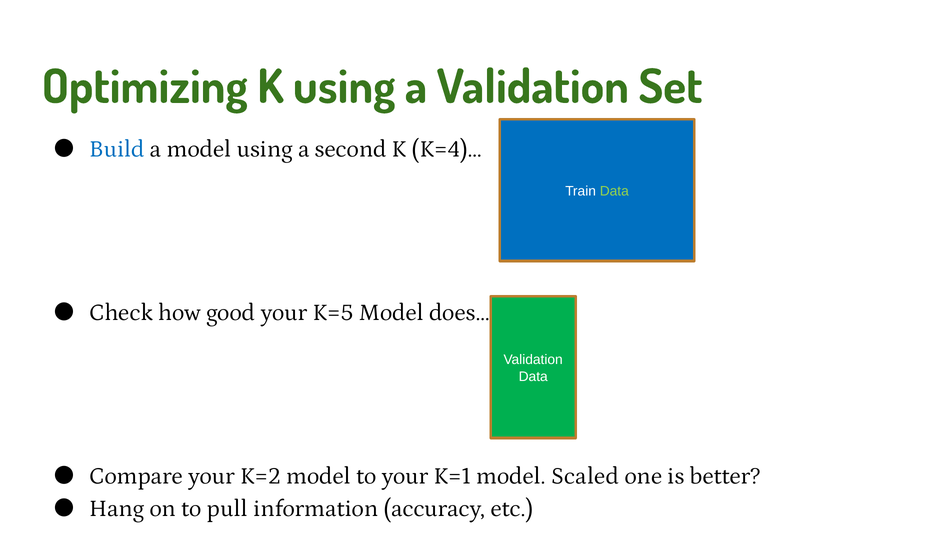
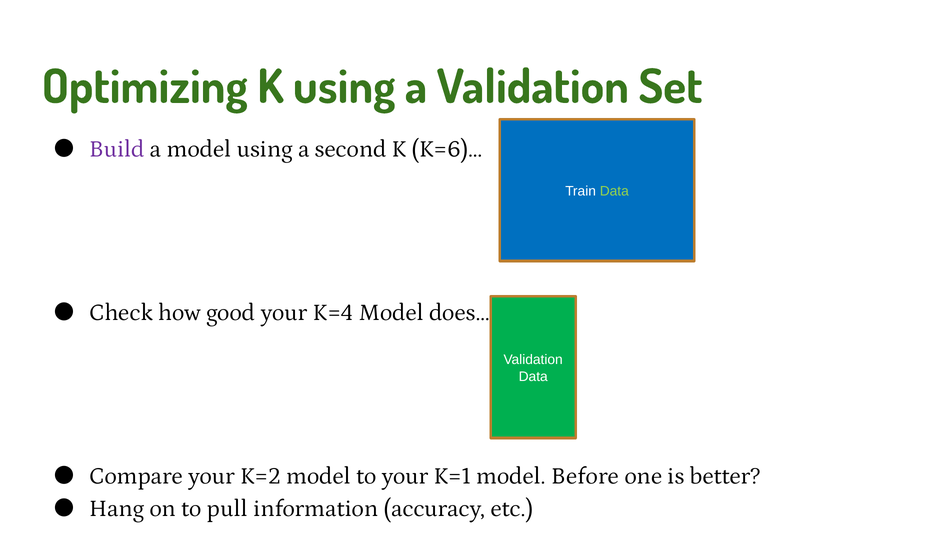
Build colour: blue -> purple
K=4)…: K=4)… -> K=6)…
K=5: K=5 -> K=4
Scaled: Scaled -> Before
